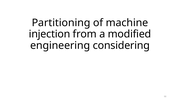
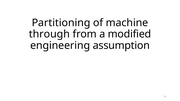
injection: injection -> through
considering: considering -> assumption
